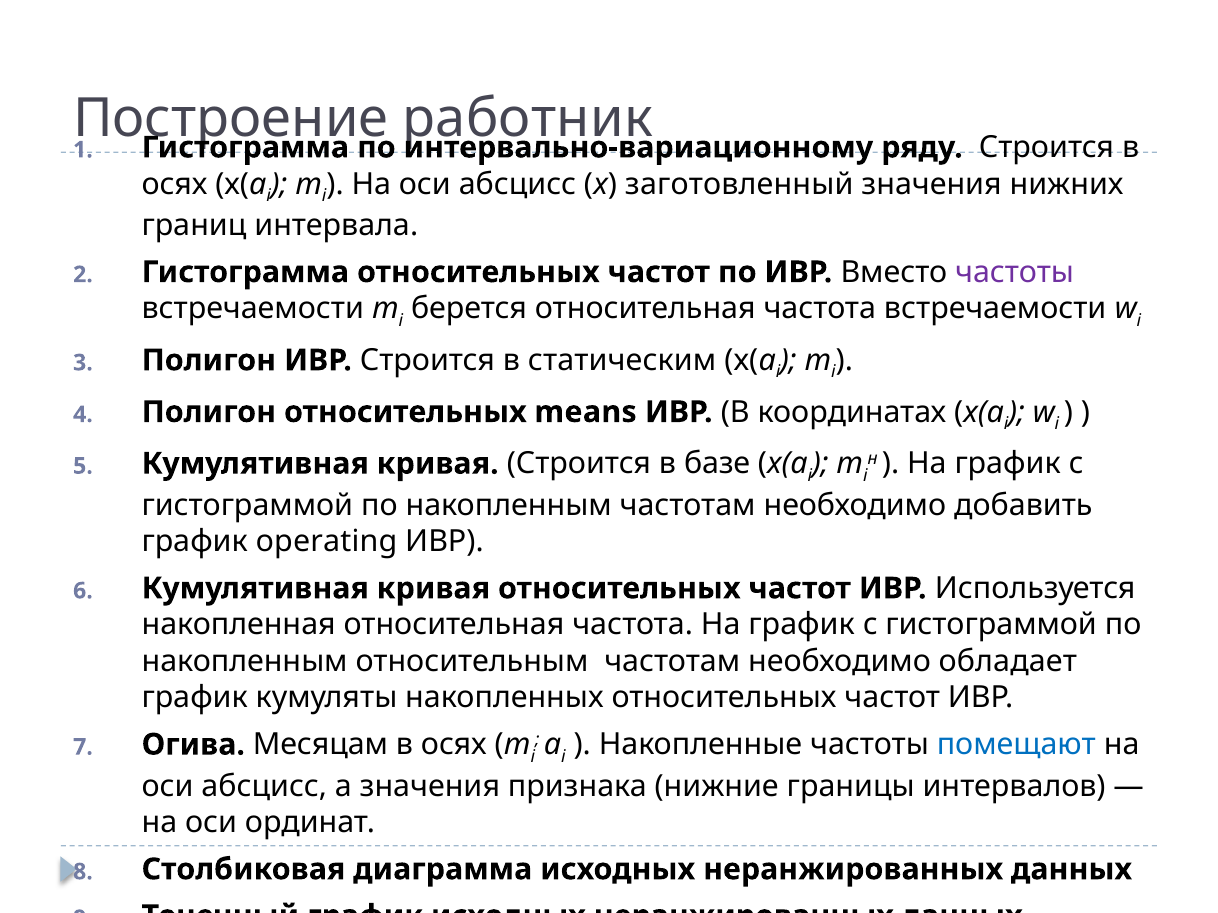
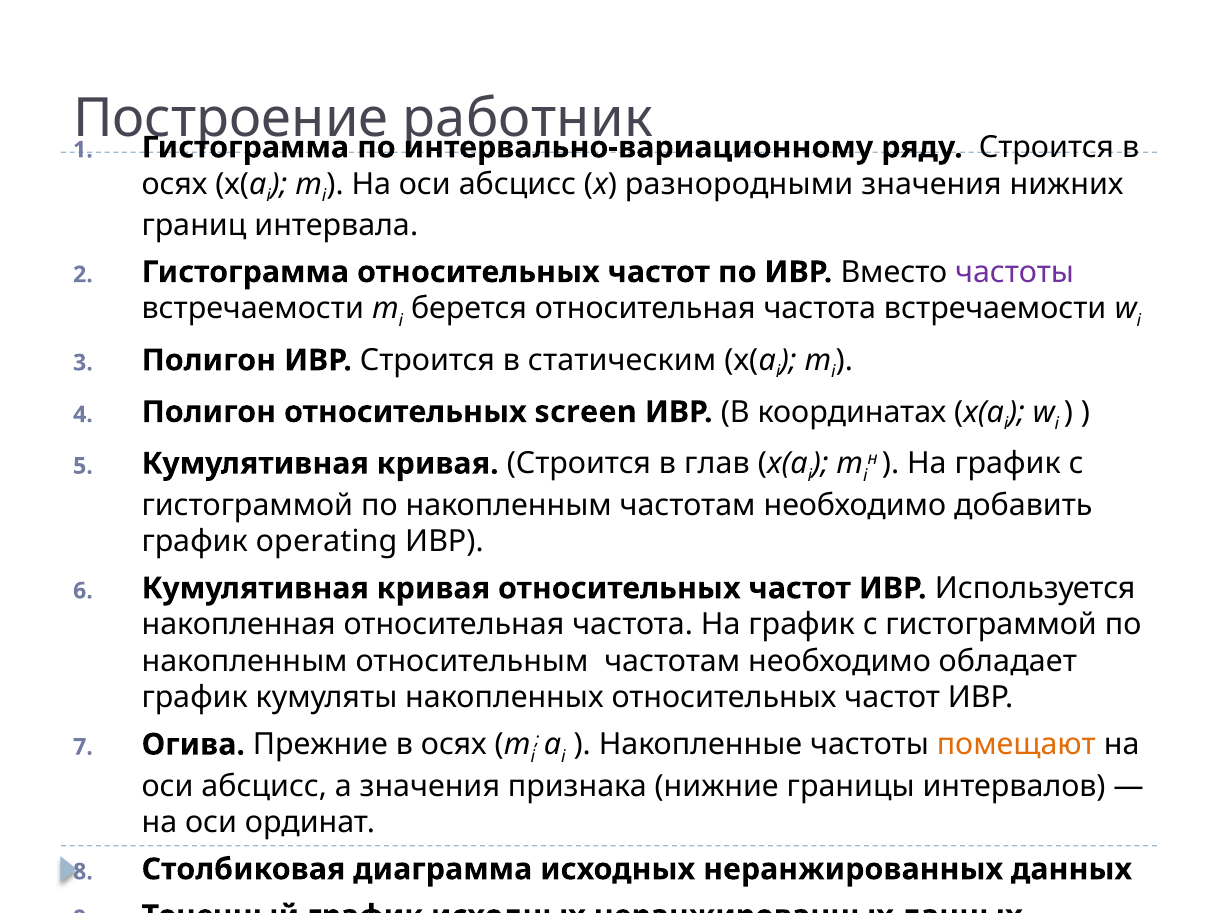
заготовленный: заготовленный -> разнородными
means: means -> screen
базе: базе -> глав
помещают colour: blue -> orange
Месяцам: Месяцам -> Прежние
